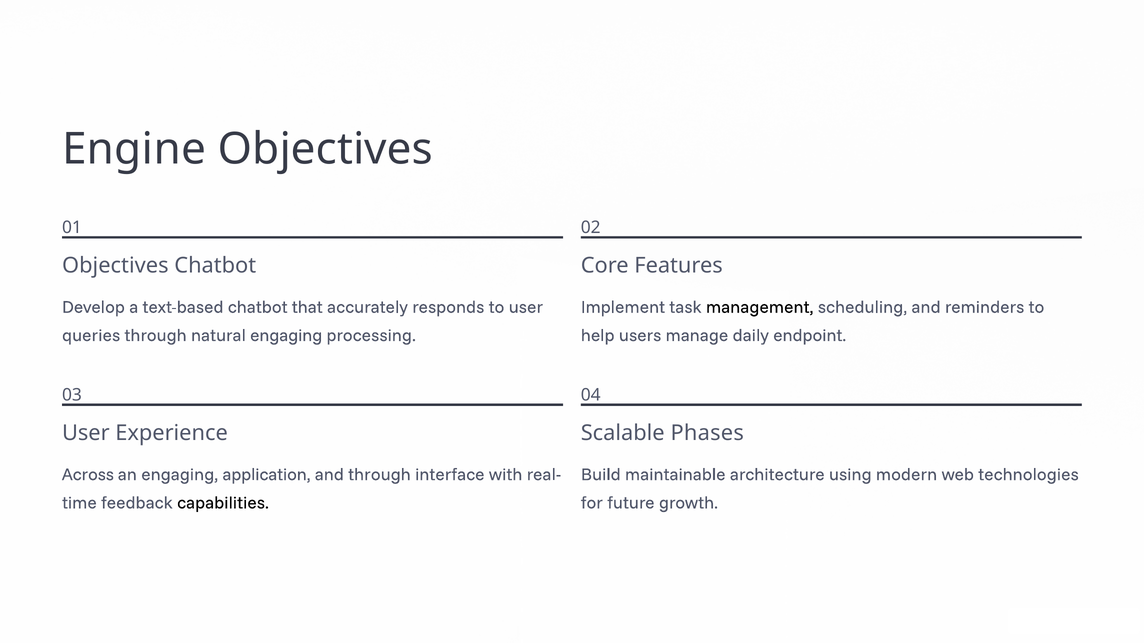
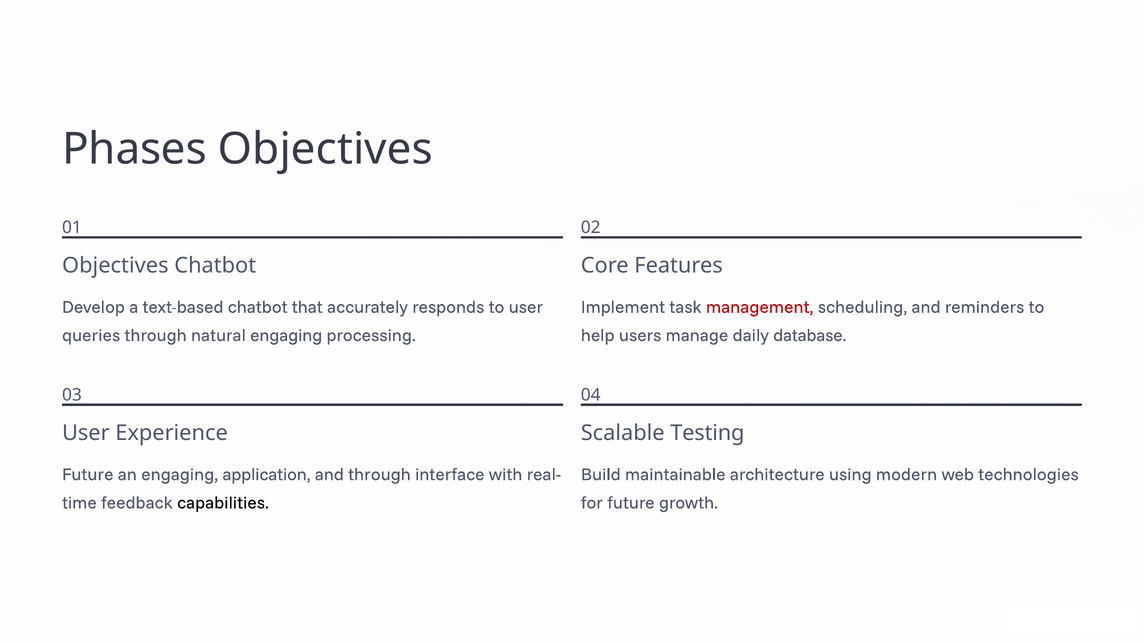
Engine: Engine -> Phases
management colour: black -> red
endpoint: endpoint -> database
Phases: Phases -> Testing
Across at (88, 475): Across -> Future
